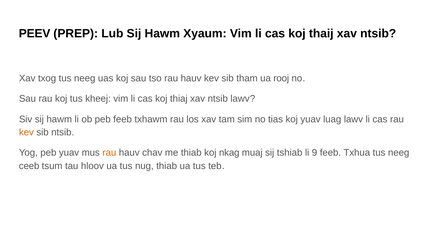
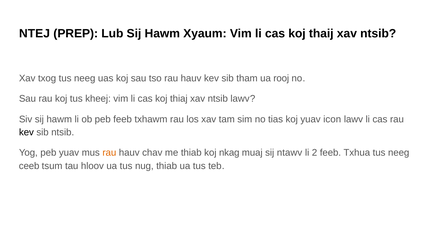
PEEV: PEEV -> NTEJ
luag: luag -> icon
kev at (26, 132) colour: orange -> black
tshiab: tshiab -> ntawv
9: 9 -> 2
